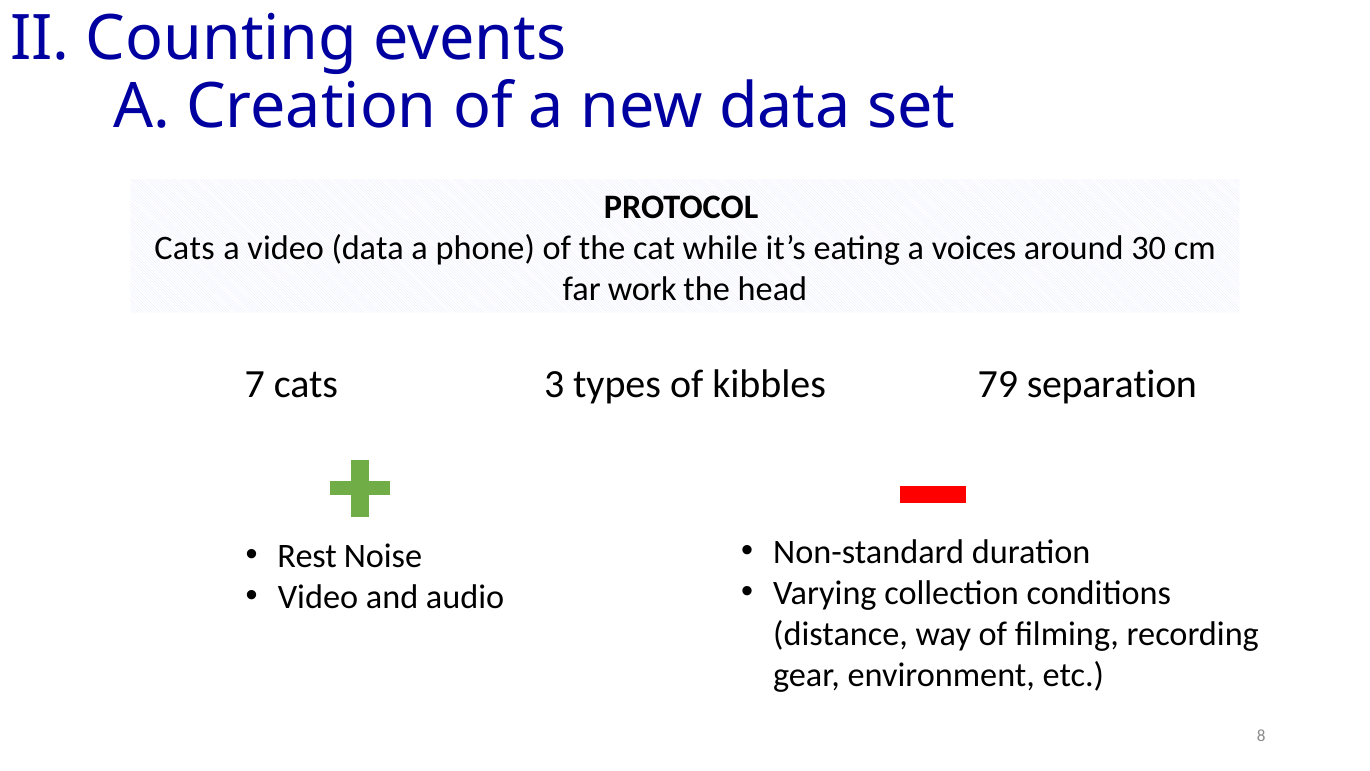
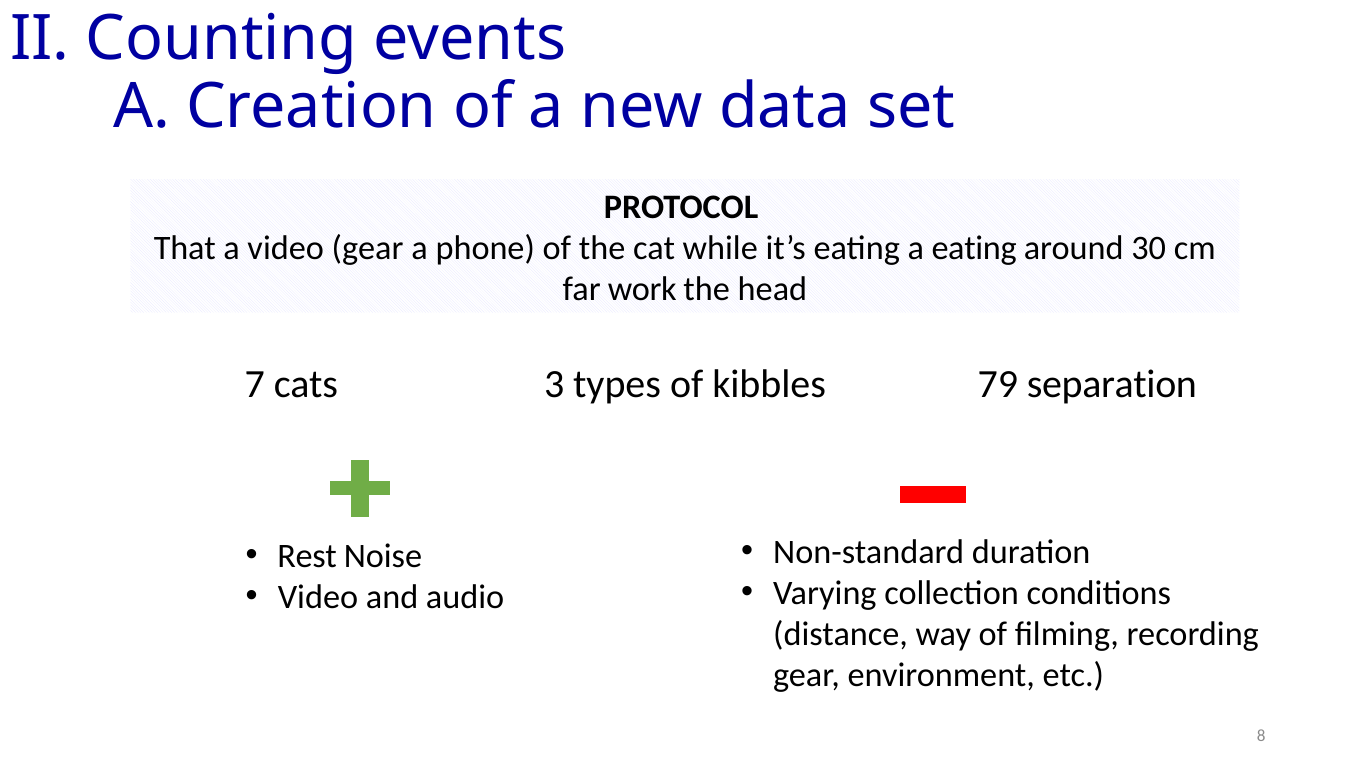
Cats at (185, 248): Cats -> That
video data: data -> gear
a voices: voices -> eating
